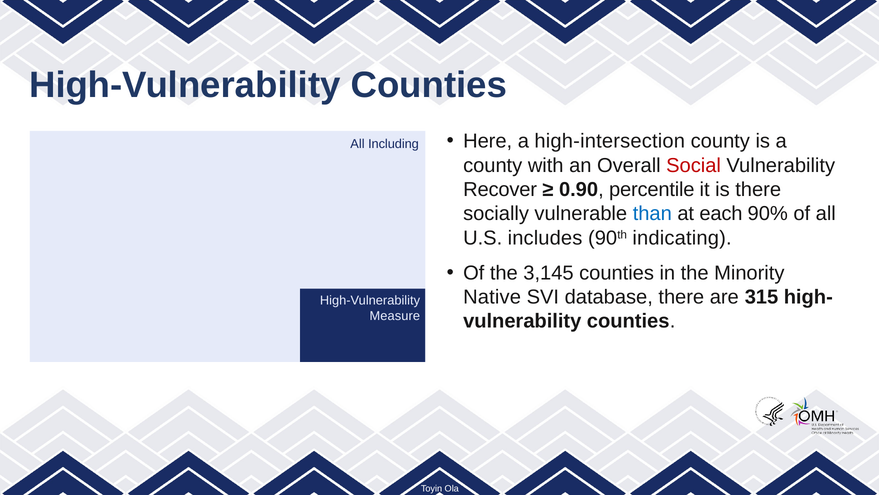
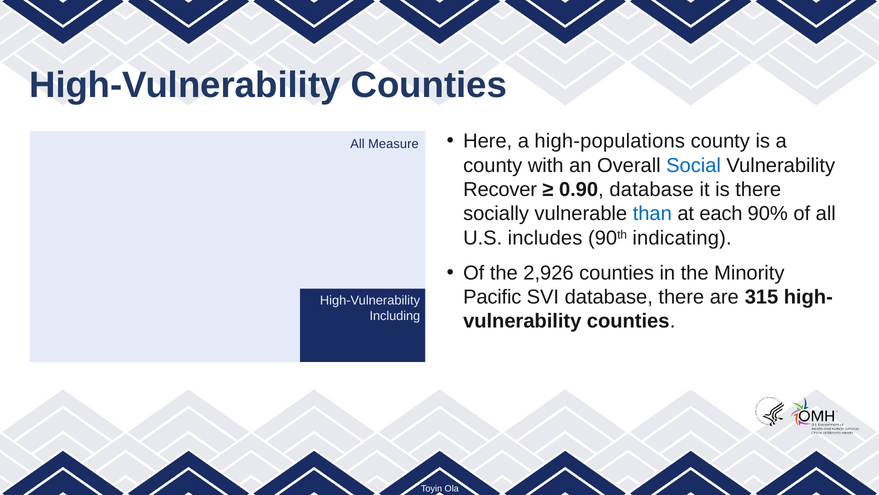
high-intersection: high-intersection -> high-populations
Including: Including -> Measure
Social colour: red -> blue
0.90 percentile: percentile -> database
3,145: 3,145 -> 2,926
Native: Native -> Pacific
Measure: Measure -> Including
